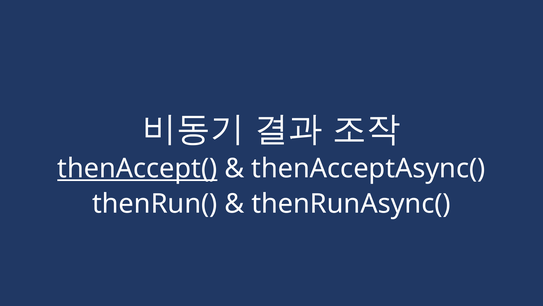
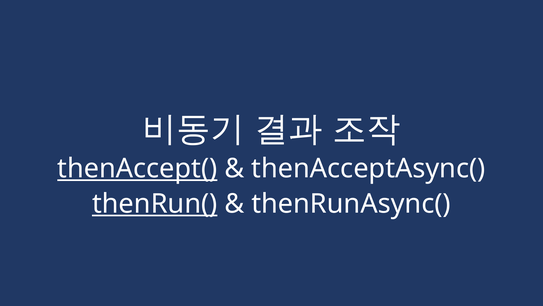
thenRun( underline: none -> present
